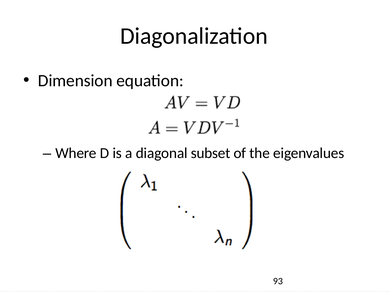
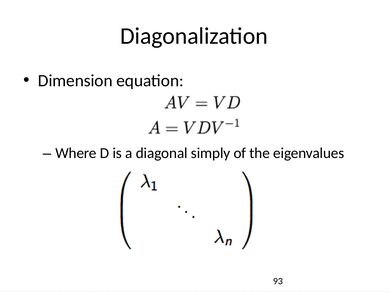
subset: subset -> simply
